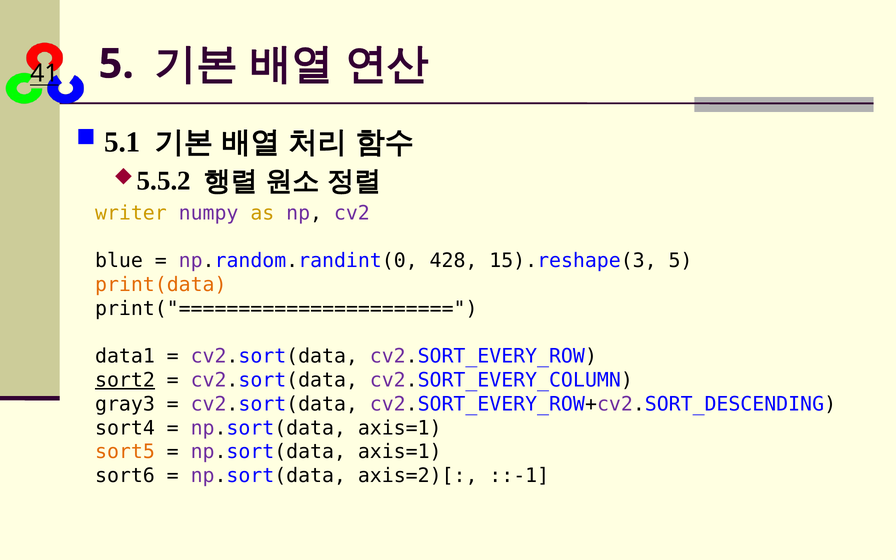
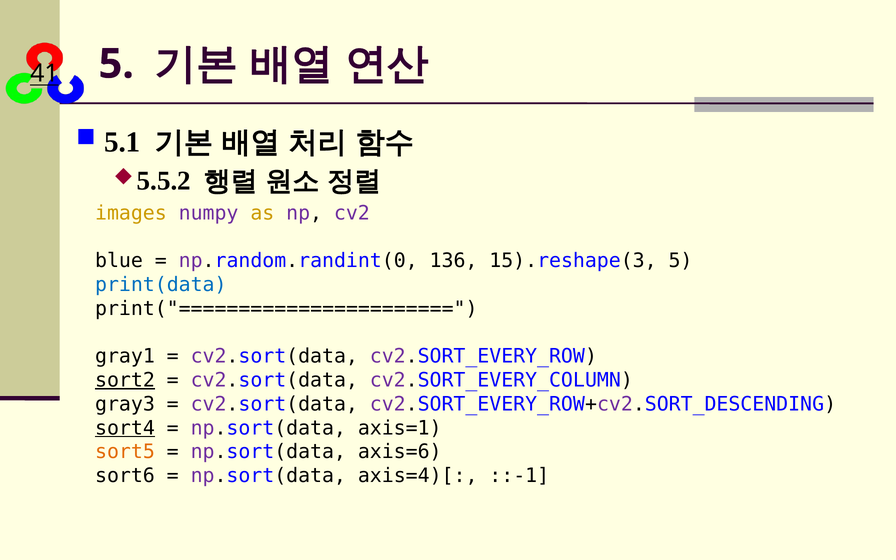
writer: writer -> images
428: 428 -> 136
print(data colour: orange -> blue
data1: data1 -> gray1
sort4 underline: none -> present
axis=1 at (400, 452): axis=1 -> axis=6
axis=2)[: axis=2)[ -> axis=4)[
